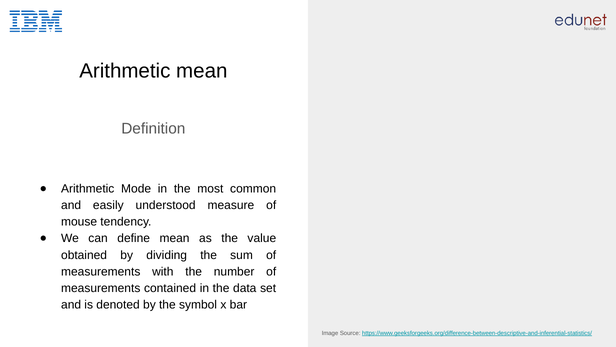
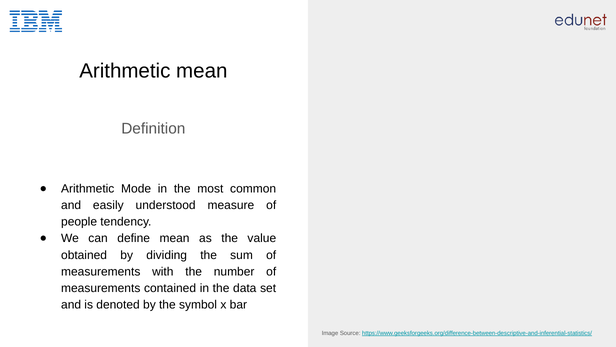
mouse: mouse -> people
